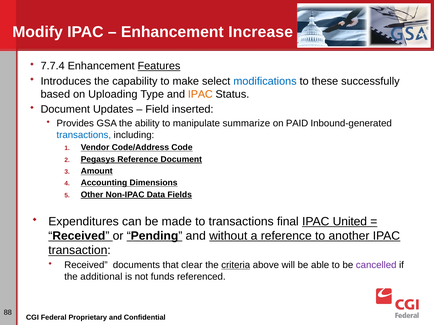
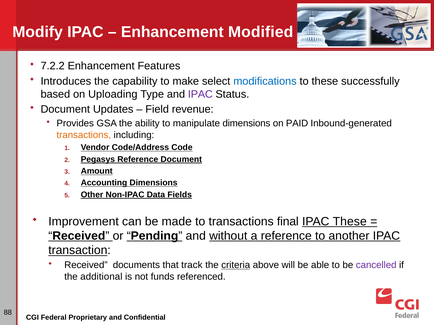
Increase: Increase -> Modified
7.7.4: 7.7.4 -> 7.2.2
Features underline: present -> none
IPAC at (200, 94) colour: orange -> purple
inserted: inserted -> revenue
manipulate summarize: summarize -> dimensions
transactions at (84, 135) colour: blue -> orange
Expenditures: Expenditures -> Improvement
IPAC United: United -> These
clear: clear -> track
